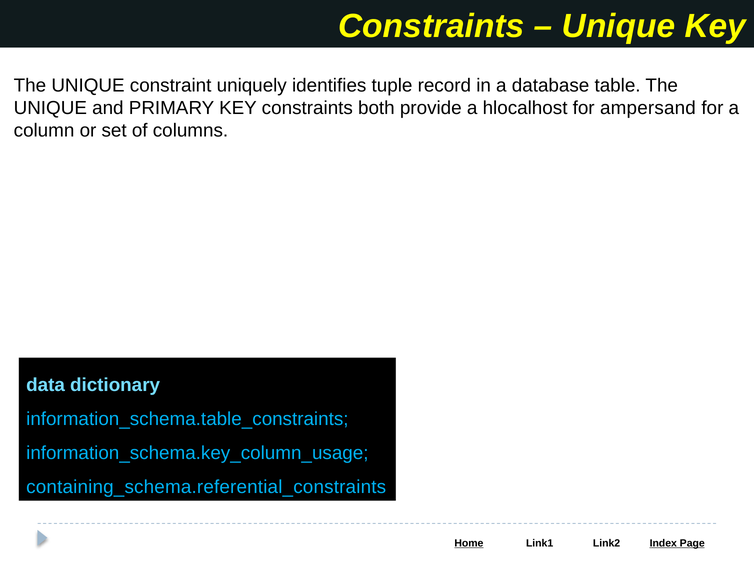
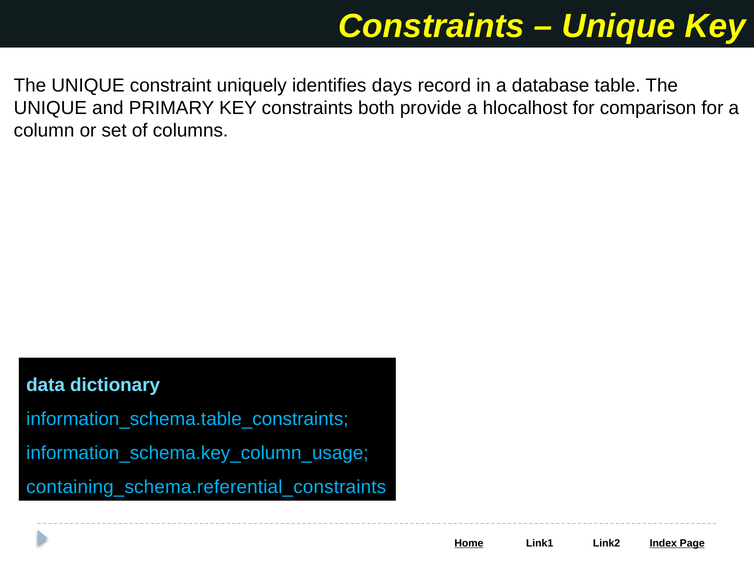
tuple: tuple -> days
ampersand: ampersand -> comparison
